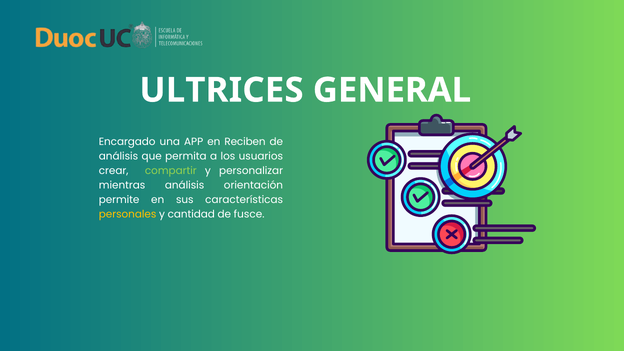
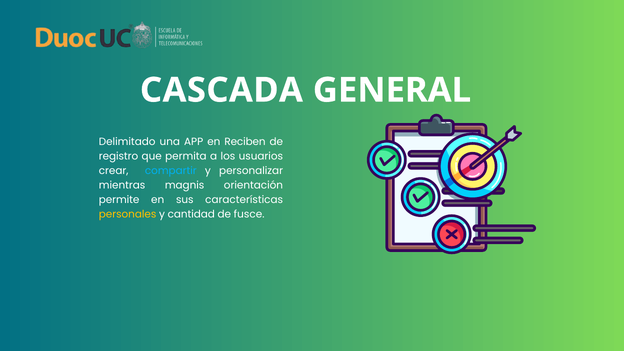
ULTRICES: ULTRICES -> CASCADA
Encargado: Encargado -> Delimitado
análisis at (118, 156): análisis -> registro
compartir colour: light green -> light blue
mientras análisis: análisis -> magnis
